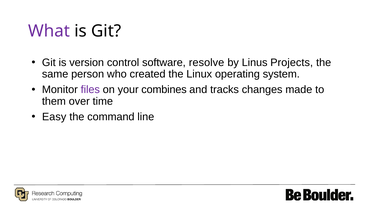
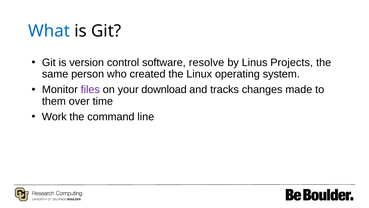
What colour: purple -> blue
combines: combines -> download
Easy: Easy -> Work
